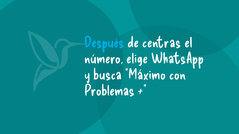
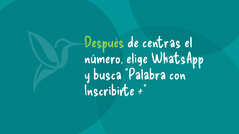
Después colour: light blue -> light green
Máximo: Máximo -> Palabra
Problemas: Problemas -> Inscribirte
